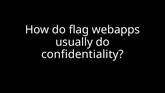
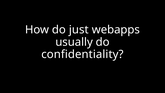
flag: flag -> just
